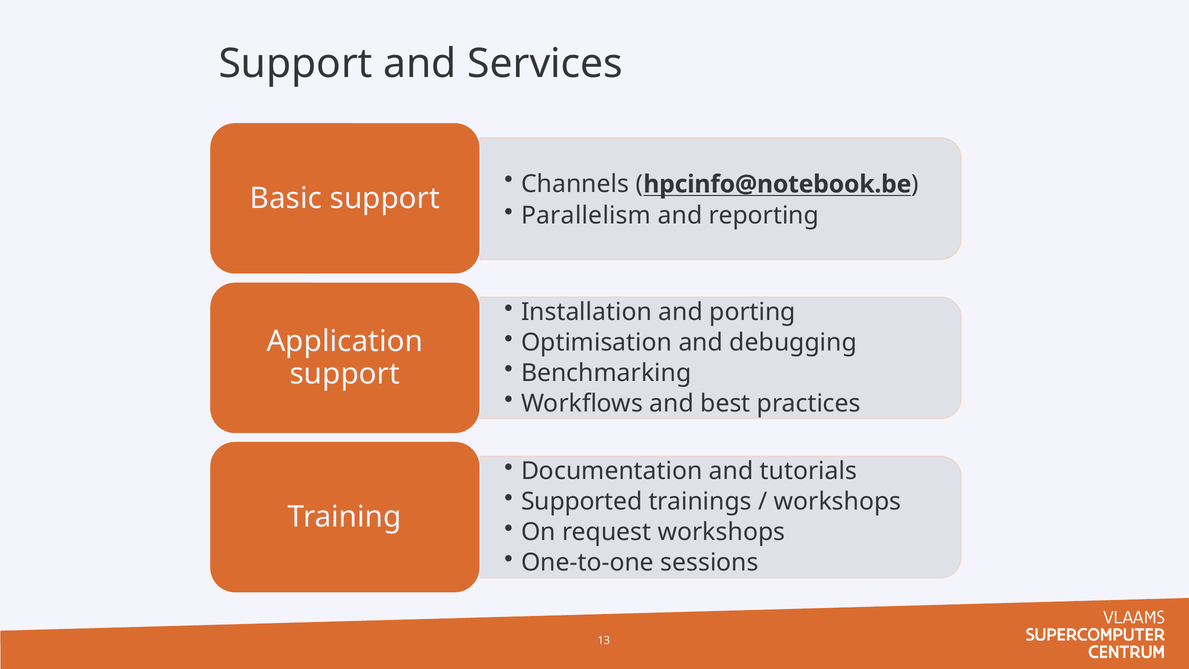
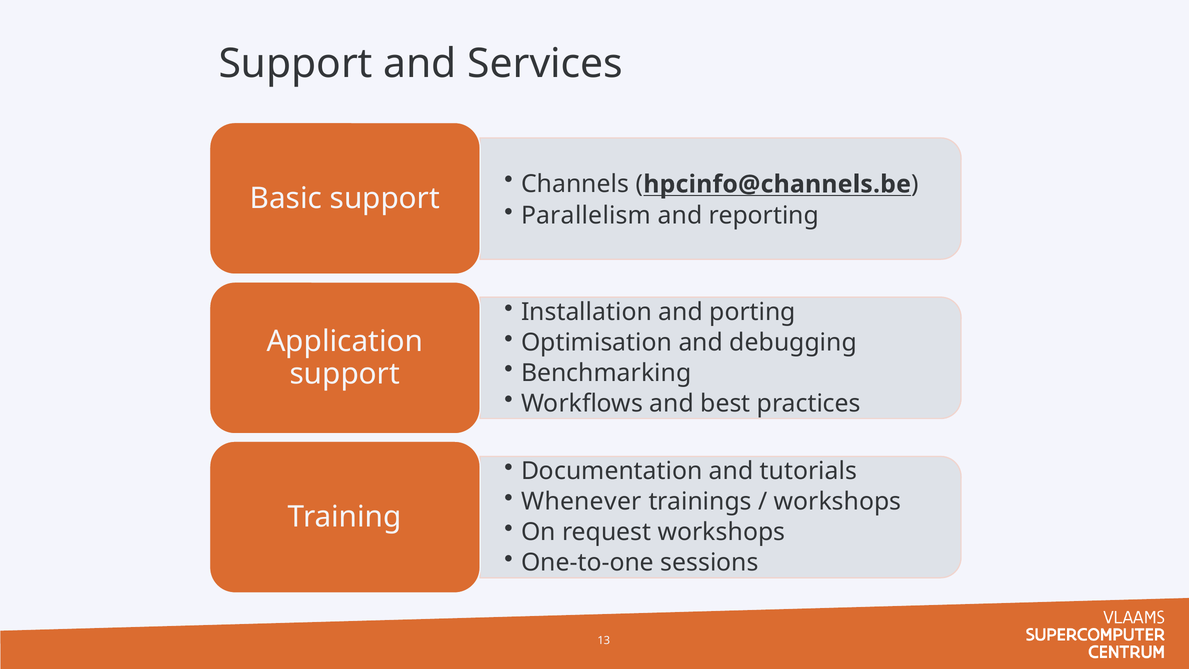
hpcinfo@notebook.be: hpcinfo@notebook.be -> hpcinfo@channels.be
Supported: Supported -> Whenever
